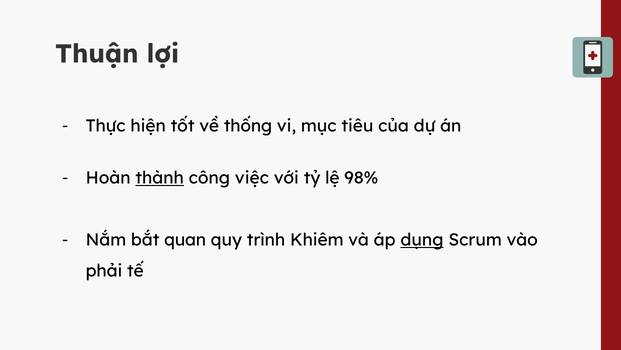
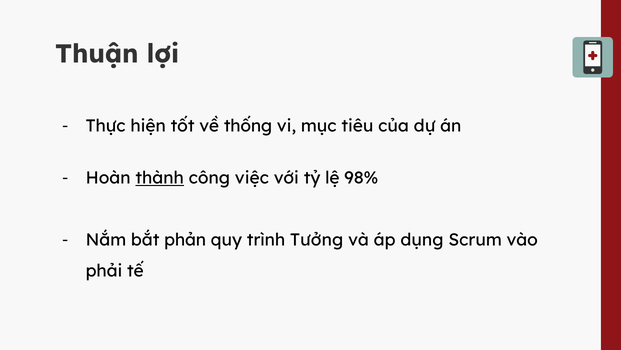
quan: quan -> phản
Khiêm: Khiêm -> Tưởng
dụng underline: present -> none
